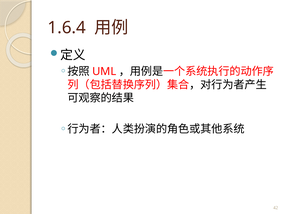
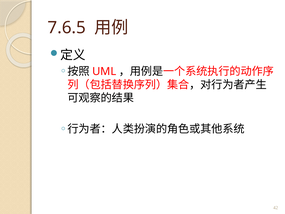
1.6.4: 1.6.4 -> 7.6.5
